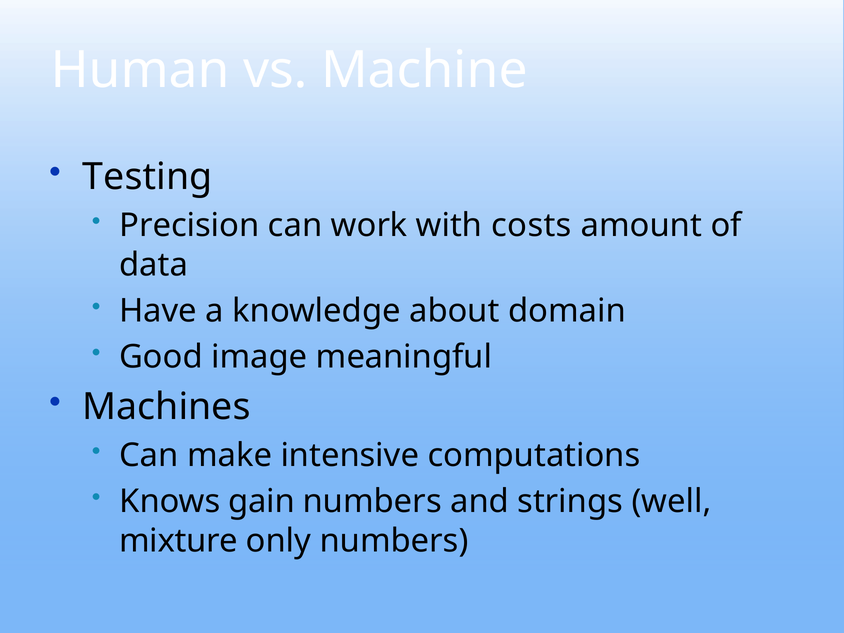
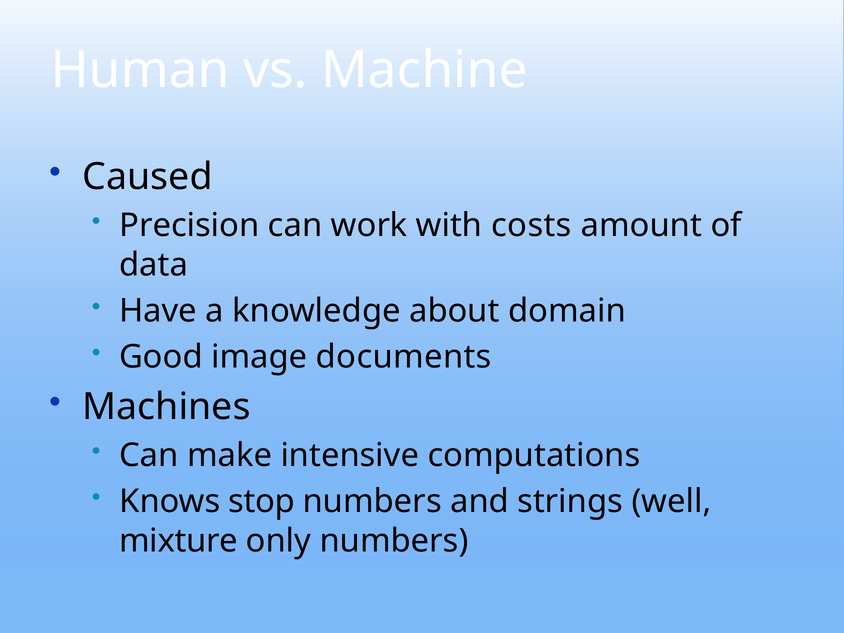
Testing: Testing -> Caused
meaningful: meaningful -> documents
gain: gain -> stop
